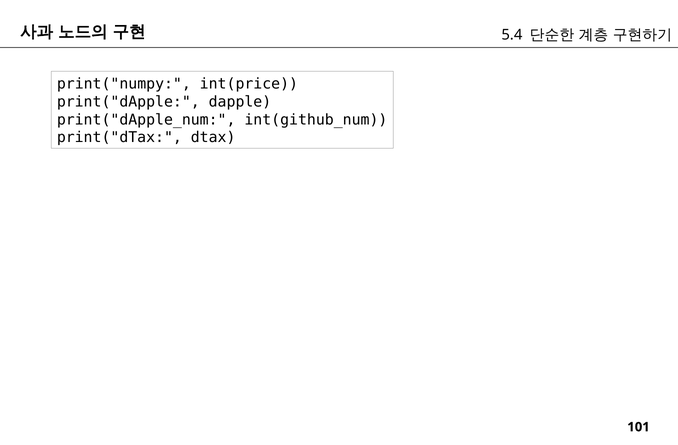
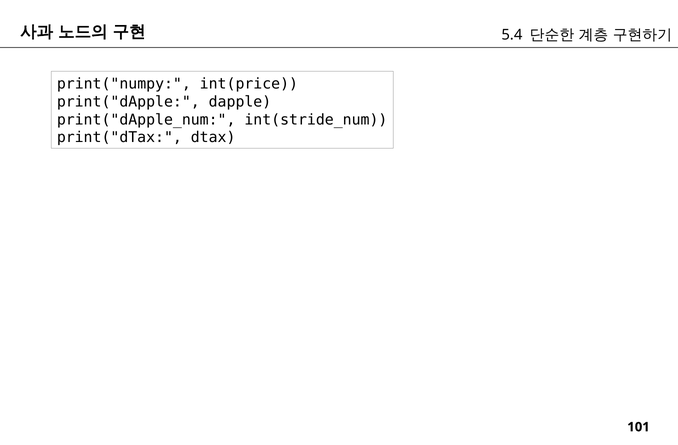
int(github_num: int(github_num -> int(stride_num
